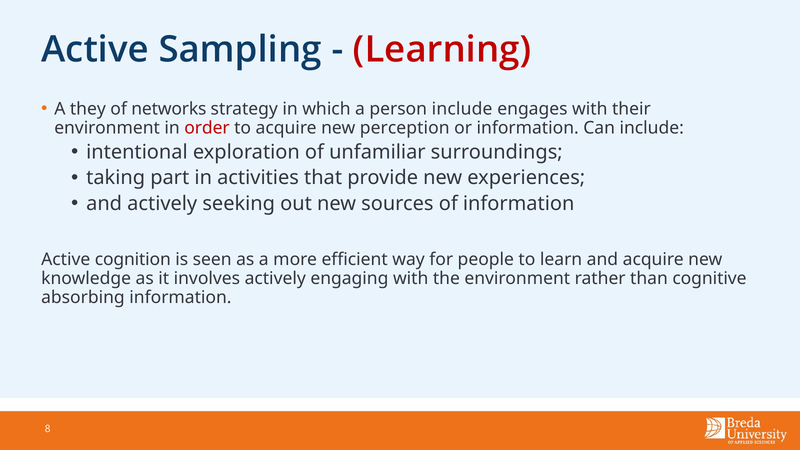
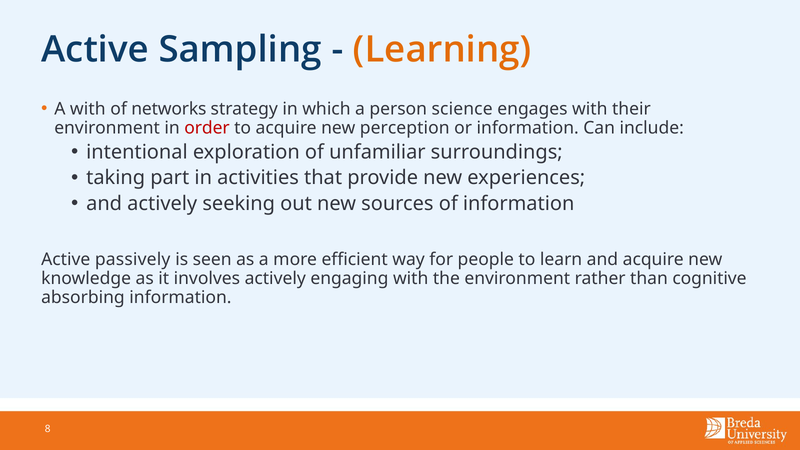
Learning colour: red -> orange
A they: they -> with
person include: include -> science
cognition: cognition -> passively
